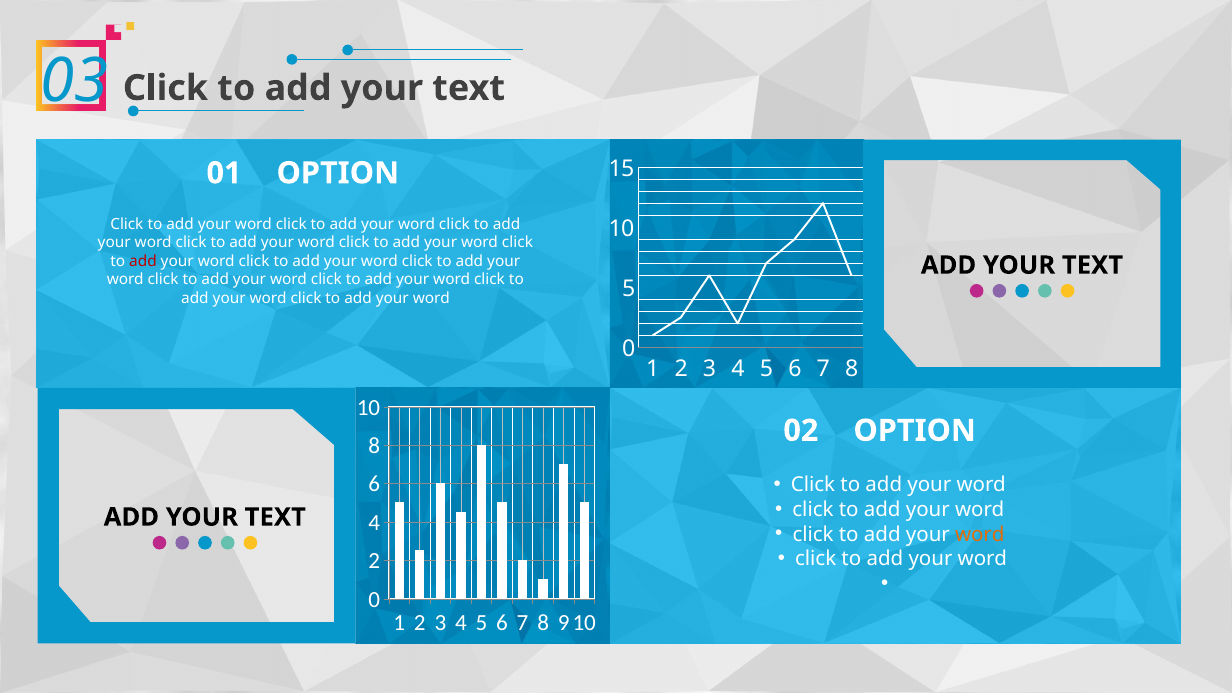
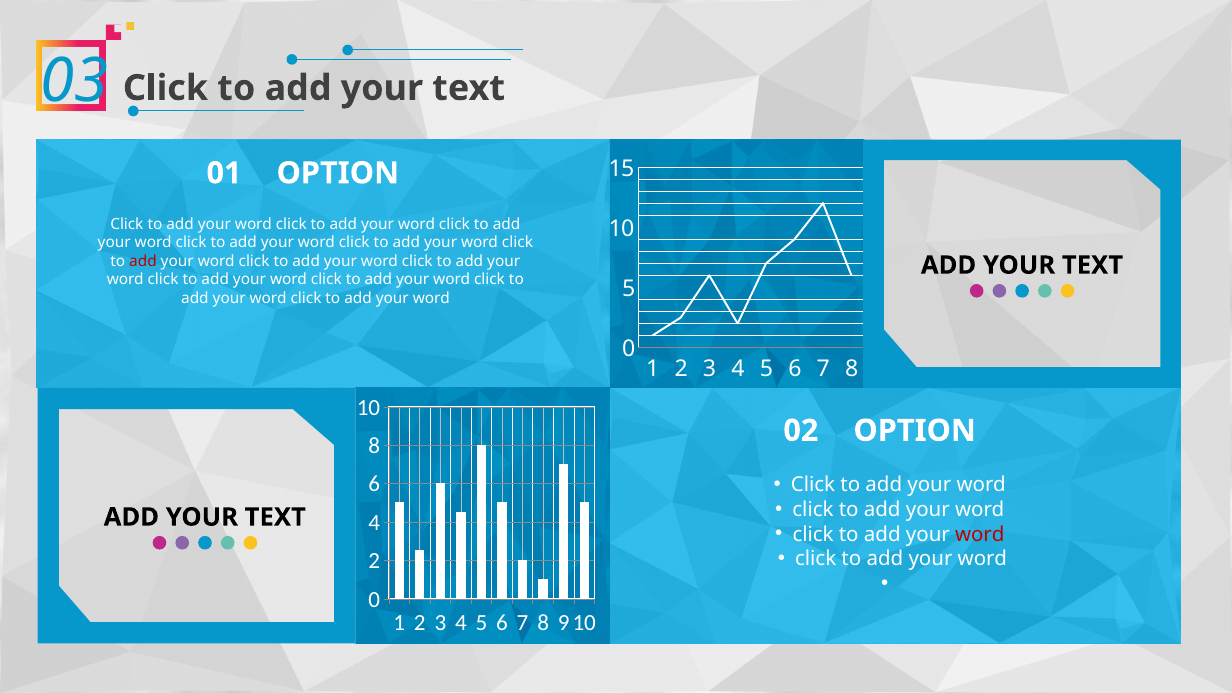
word at (980, 534) colour: orange -> red
